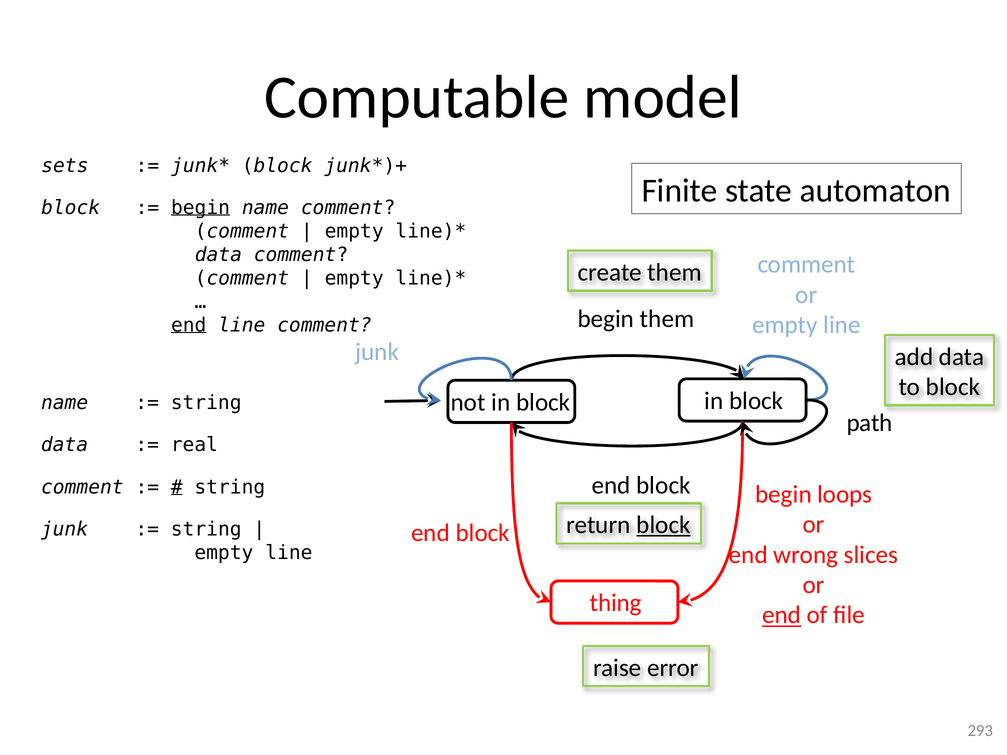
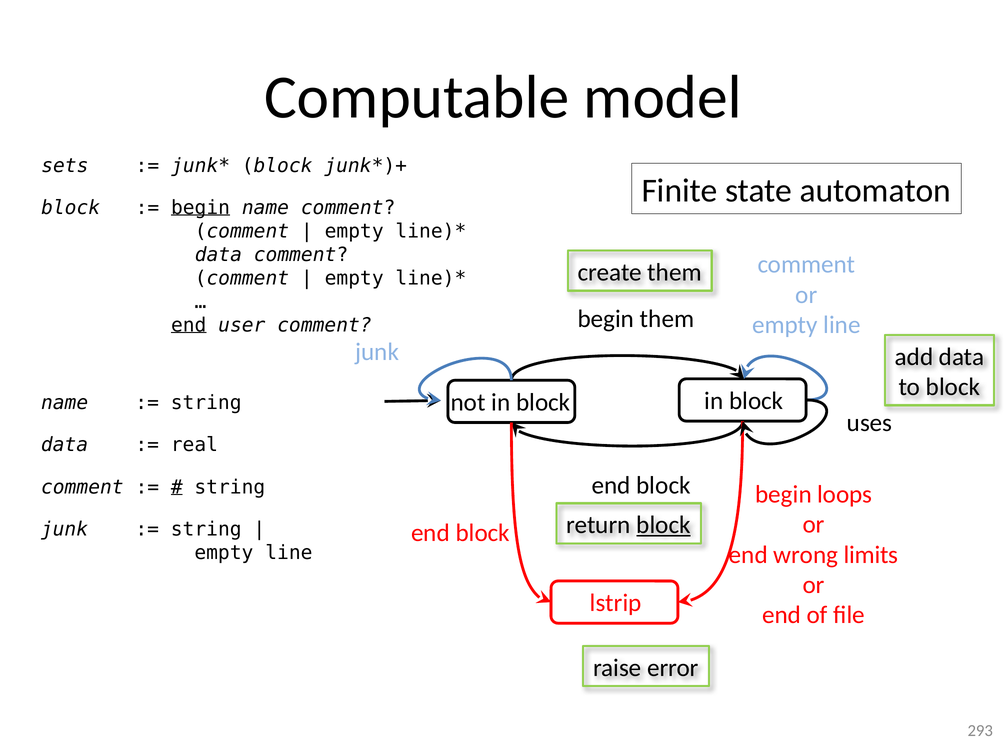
end line: line -> user
path: path -> uses
slices: slices -> limits
thing: thing -> lstrip
end at (782, 615) underline: present -> none
